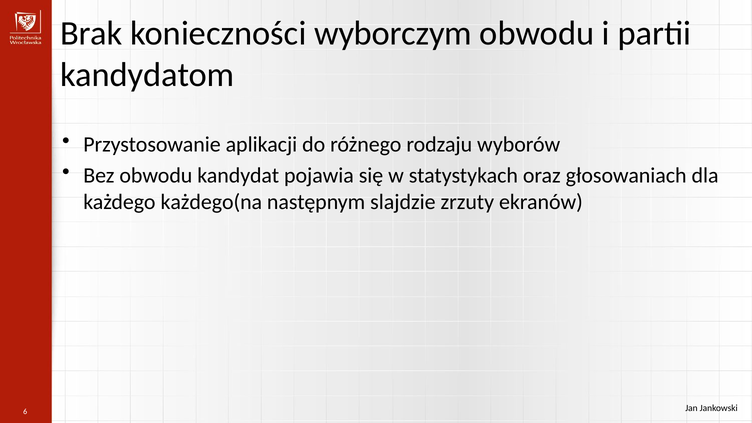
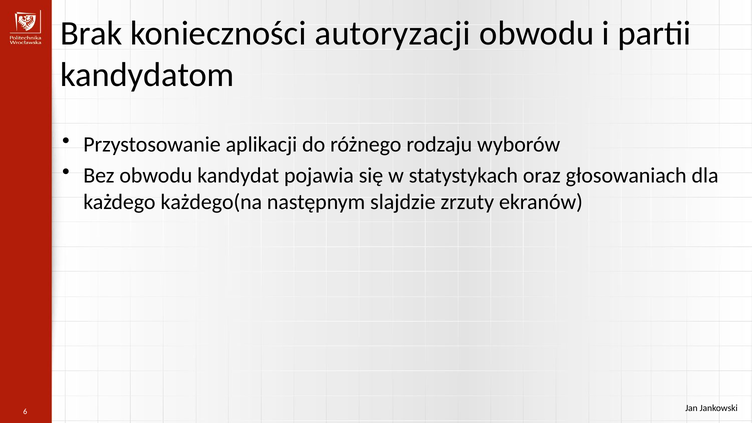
wyborczym: wyborczym -> autoryzacji
